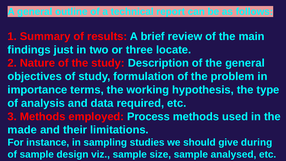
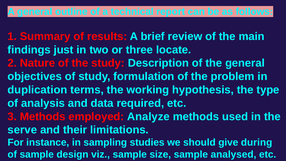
importance: importance -> duplication
Process: Process -> Analyze
made: made -> serve
